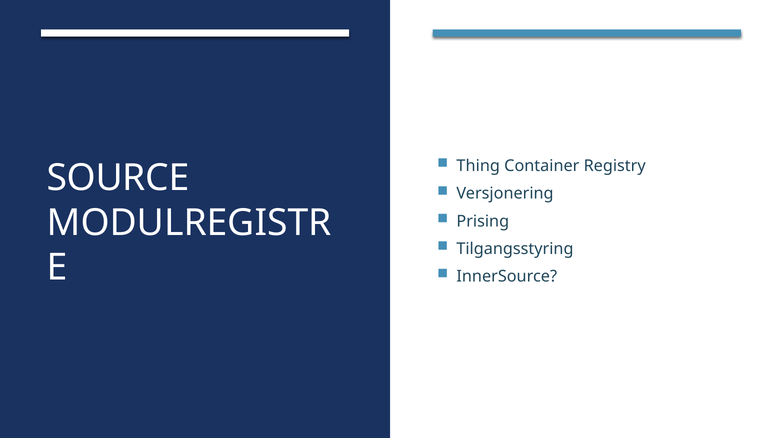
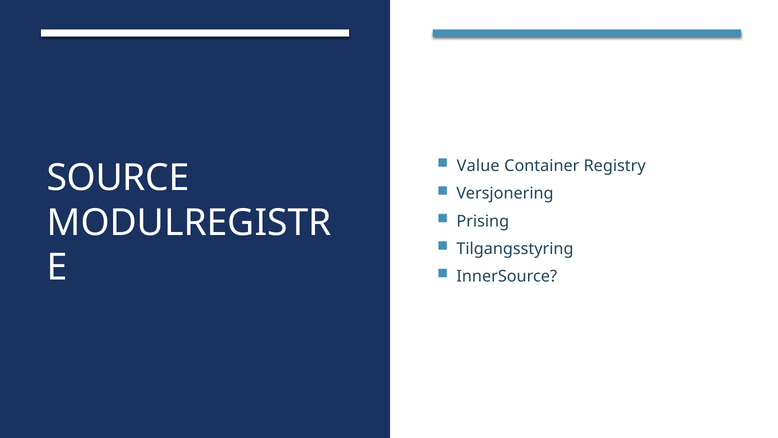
Thing: Thing -> Value
